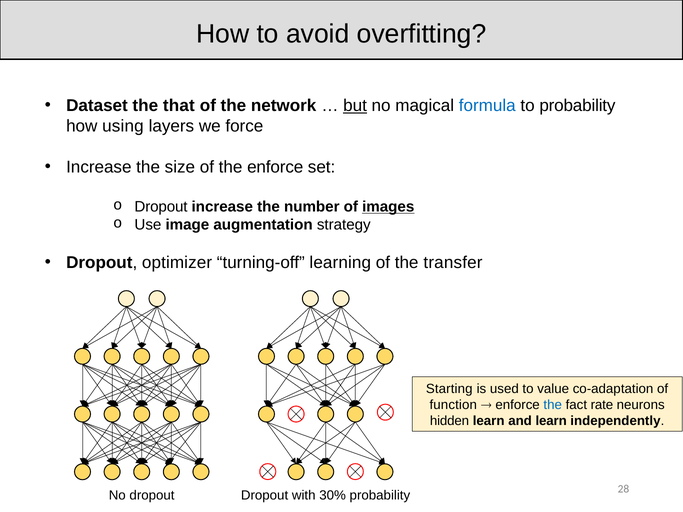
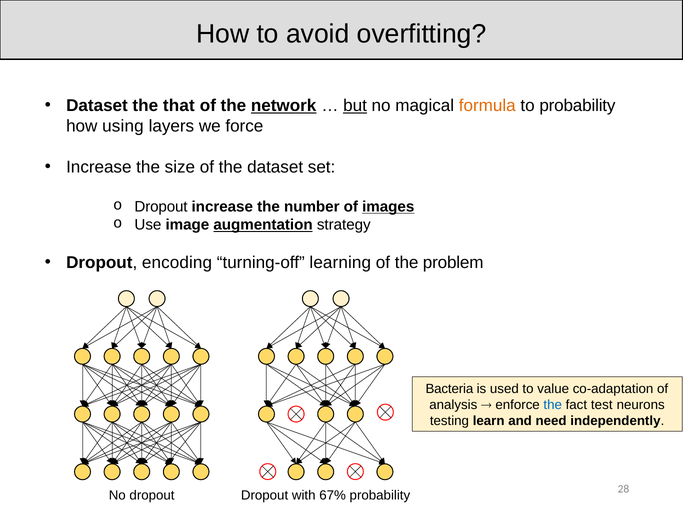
network underline: none -> present
formula colour: blue -> orange
the enforce: enforce -> dataset
augmentation underline: none -> present
optimizer: optimizer -> encoding
transfer: transfer -> problem
Starting: Starting -> Bacteria
function: function -> analysis
rate: rate -> test
hidden: hidden -> testing
and learn: learn -> need
30%: 30% -> 67%
